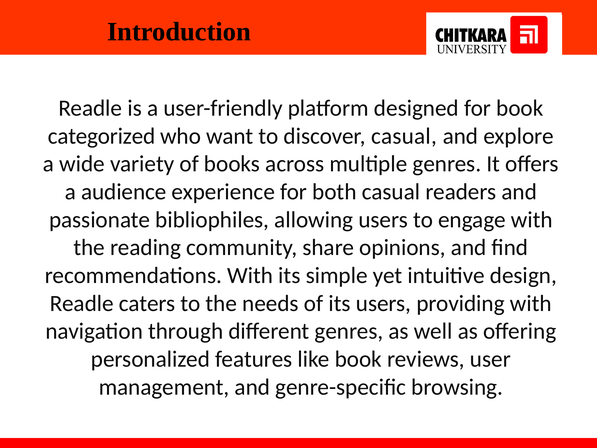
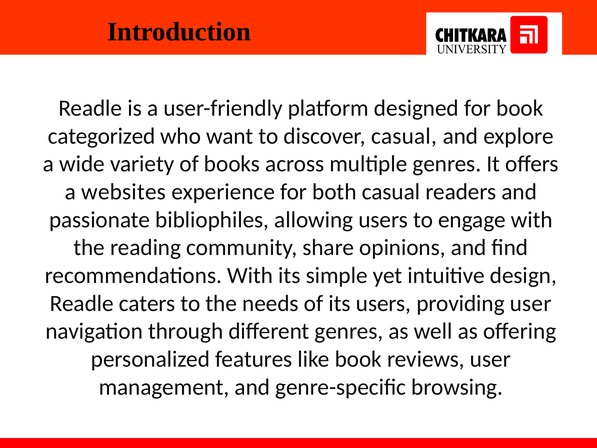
audience: audience -> websites
providing with: with -> user
